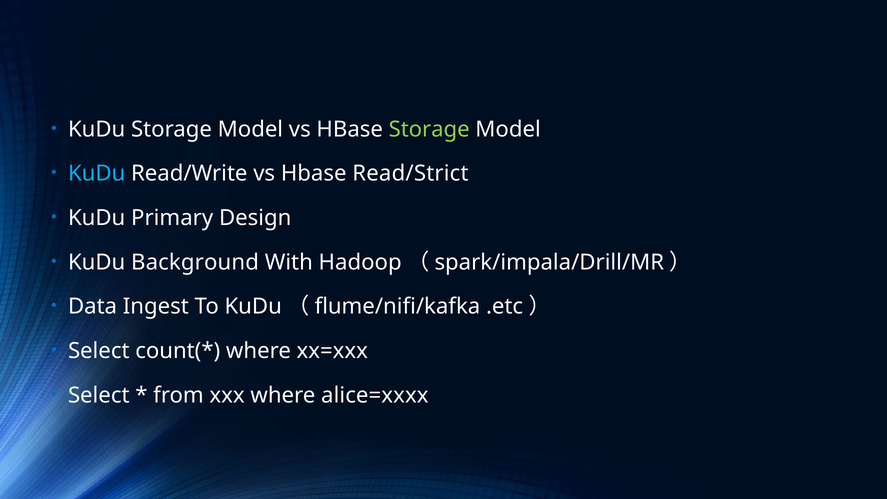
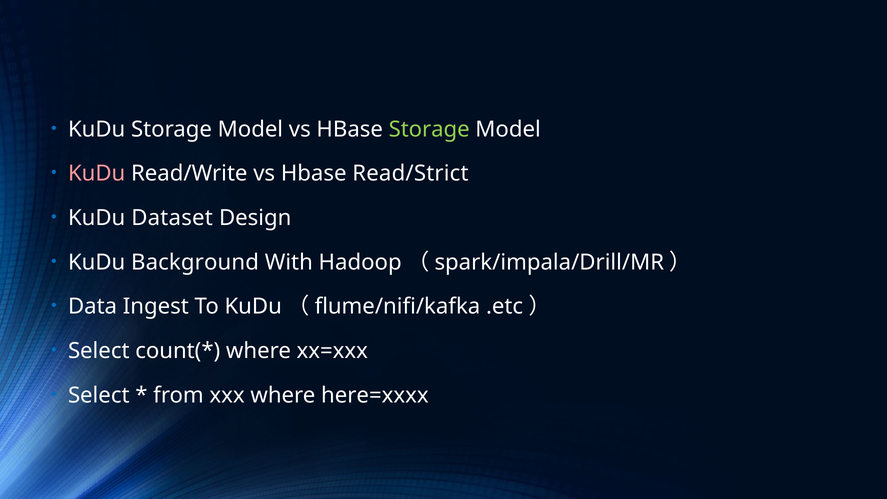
KuDu at (97, 174) colour: light blue -> pink
Primary: Primary -> Dataset
alice=xxxx: alice=xxxx -> here=xxxx
